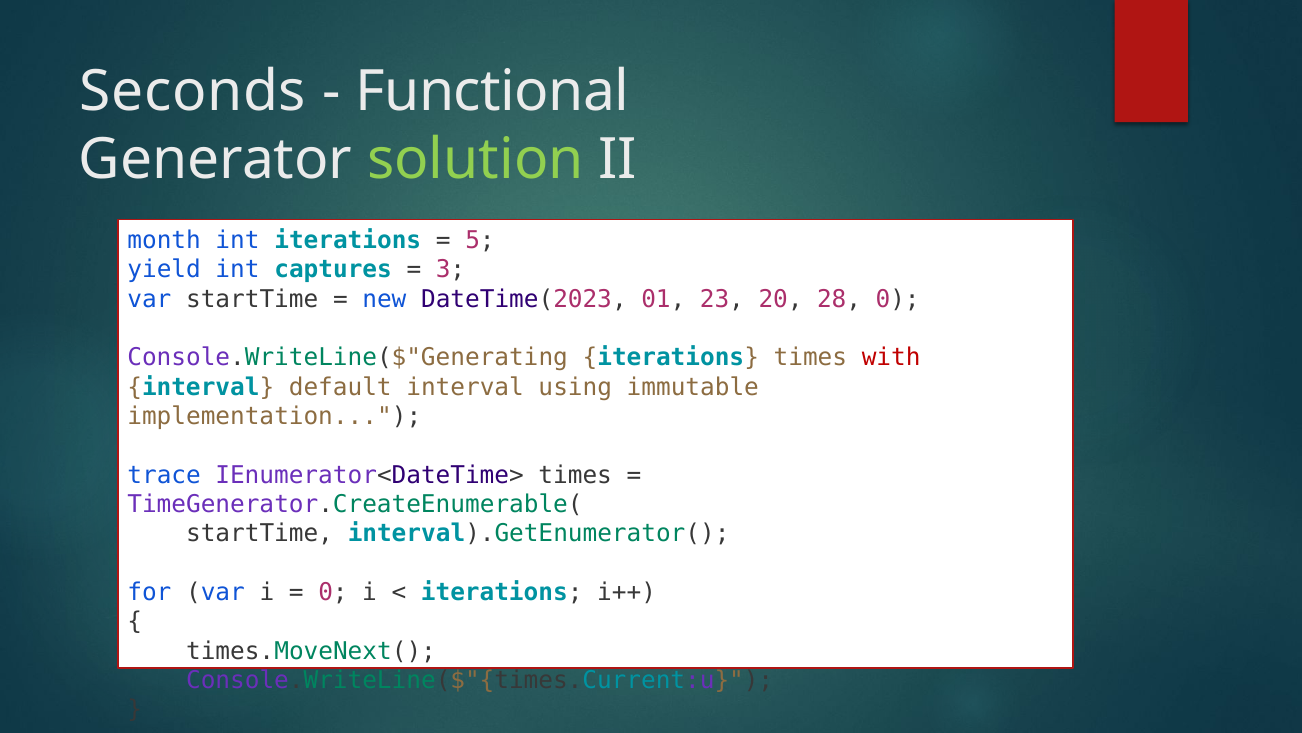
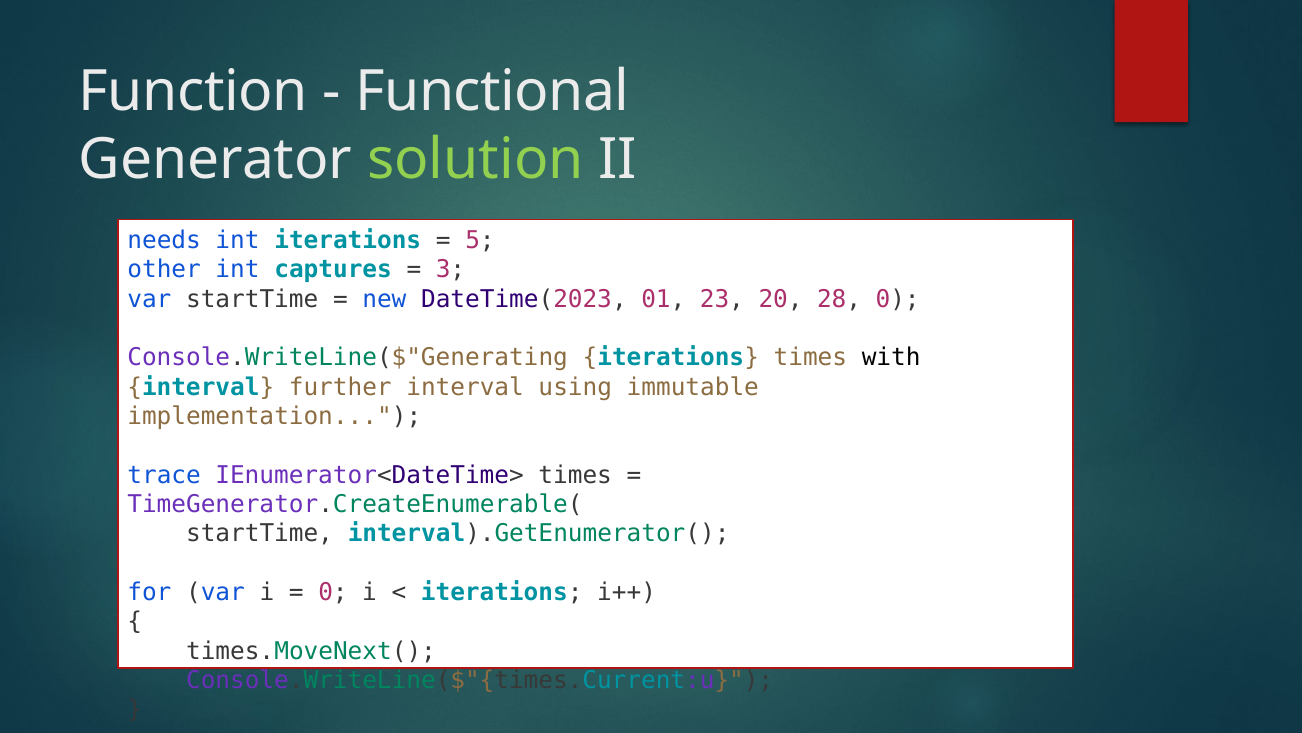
Seconds: Seconds -> Function
month: month -> needs
yield: yield -> other
with colour: red -> black
default: default -> further
